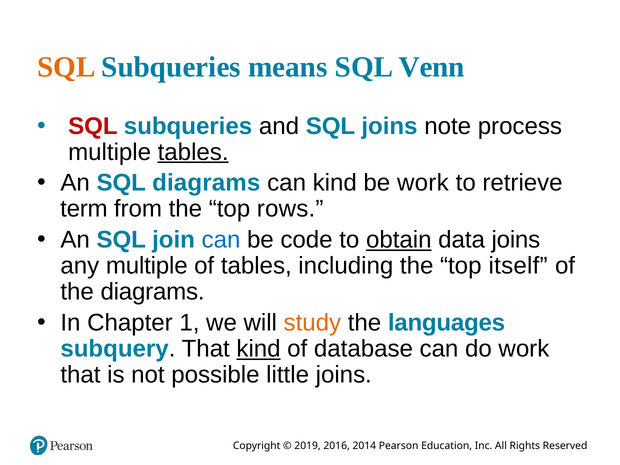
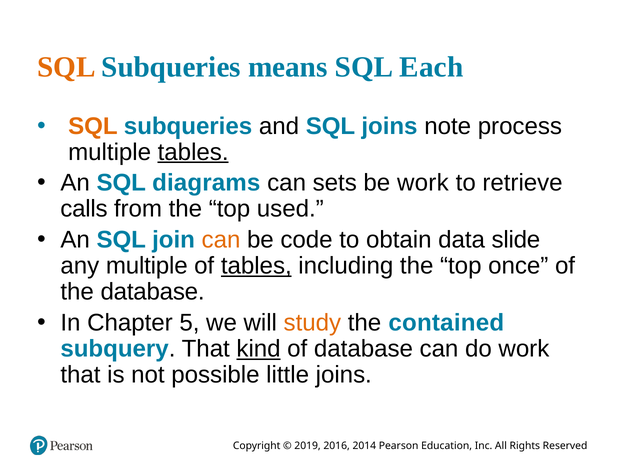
Venn: Venn -> Each
SQL at (93, 126) colour: red -> orange
can kind: kind -> sets
term: term -> calls
rows: rows -> used
can at (221, 240) colour: blue -> orange
obtain underline: present -> none
data joins: joins -> slide
tables at (256, 266) underline: none -> present
itself: itself -> once
the diagrams: diagrams -> database
1: 1 -> 5
languages: languages -> contained
